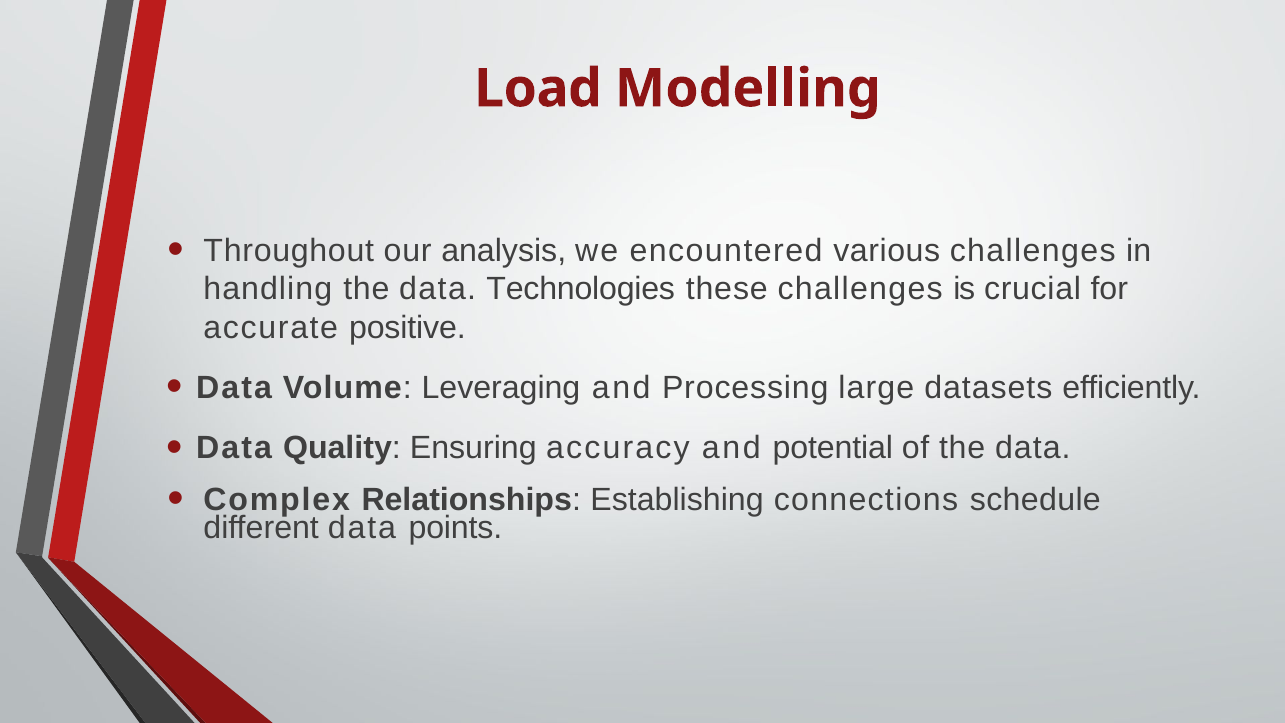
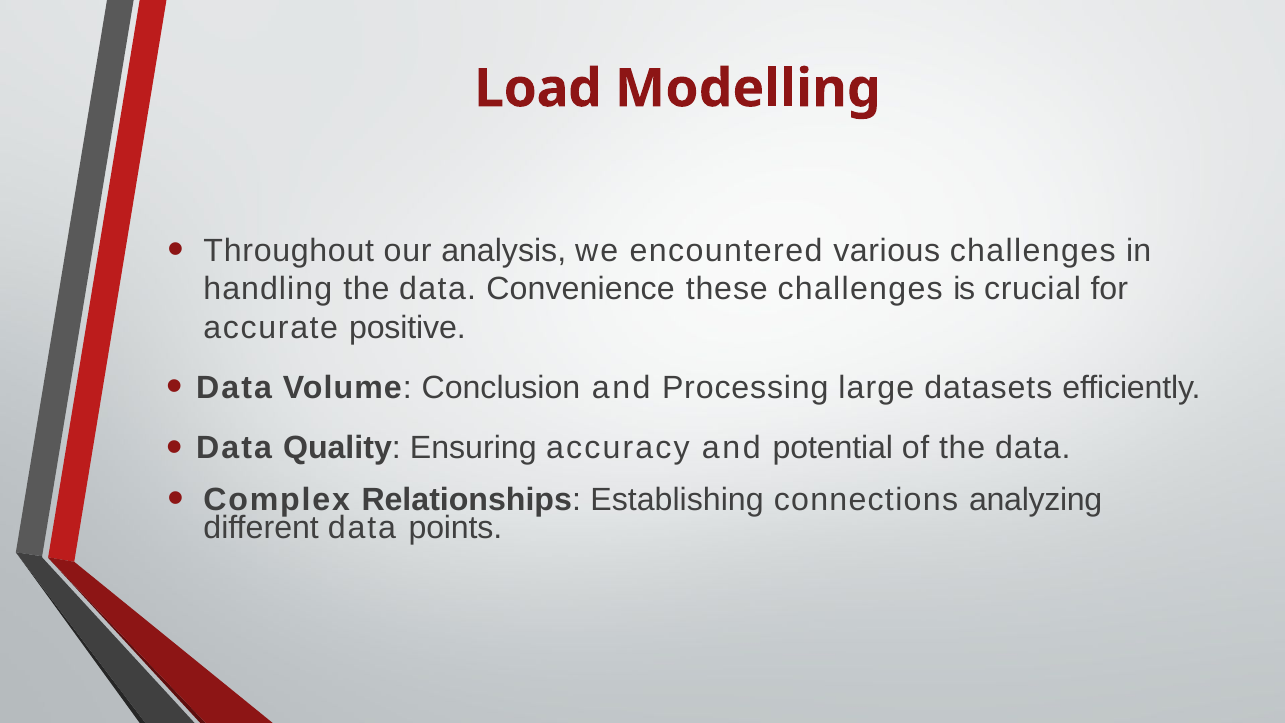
Technologies: Technologies -> Convenience
Leveraging: Leveraging -> Conclusion
schedule: schedule -> analyzing
